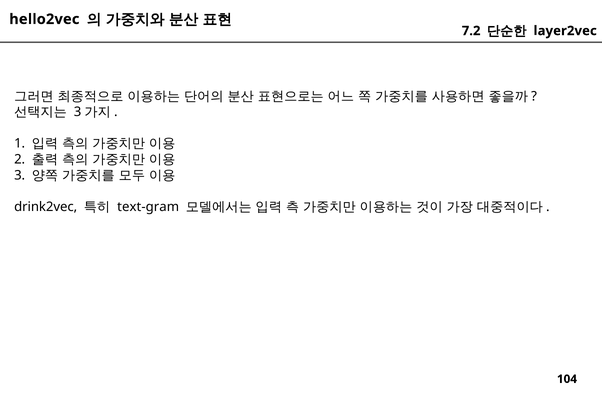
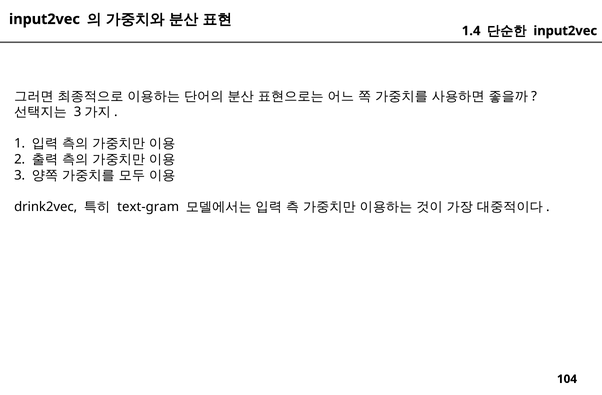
hello2vec at (44, 19): hello2vec -> input2vec
7.2: 7.2 -> 1.4
layer2vec at (565, 31): layer2vec -> input2vec
